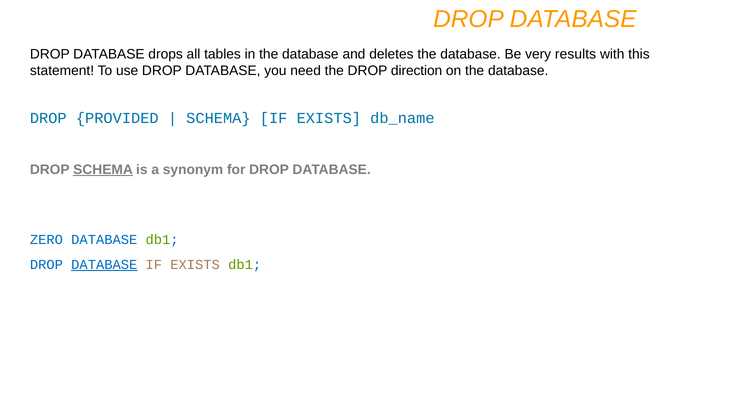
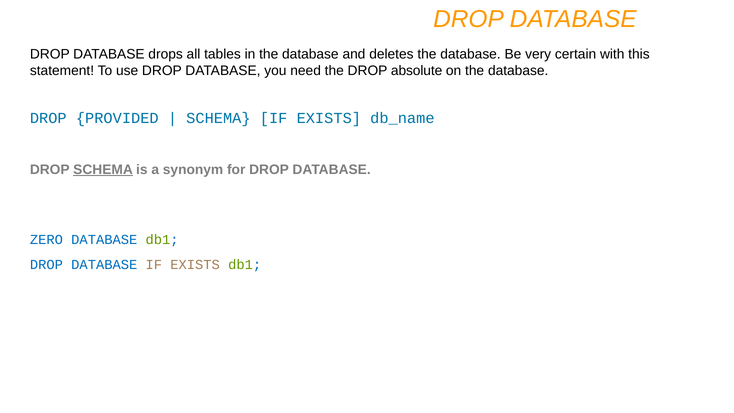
results: results -> certain
direction: direction -> absolute
DATABASE at (104, 264) underline: present -> none
